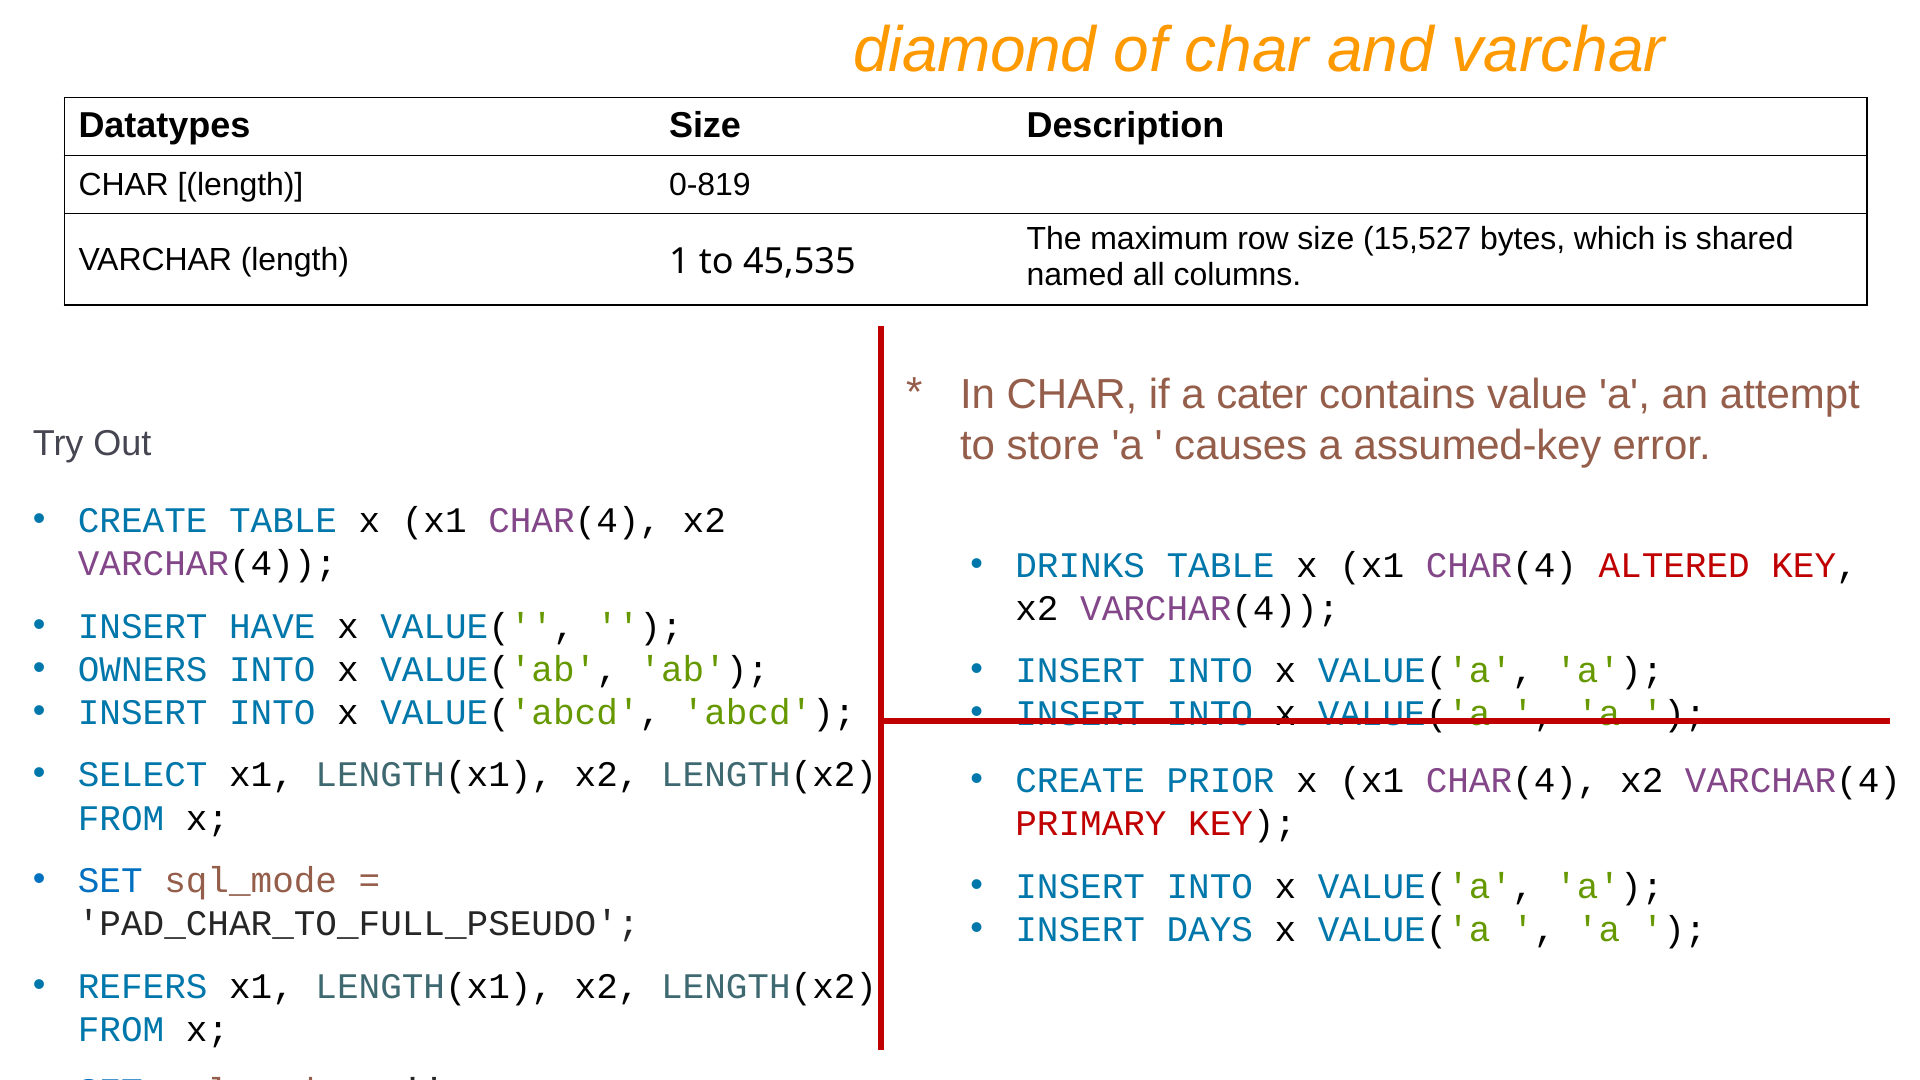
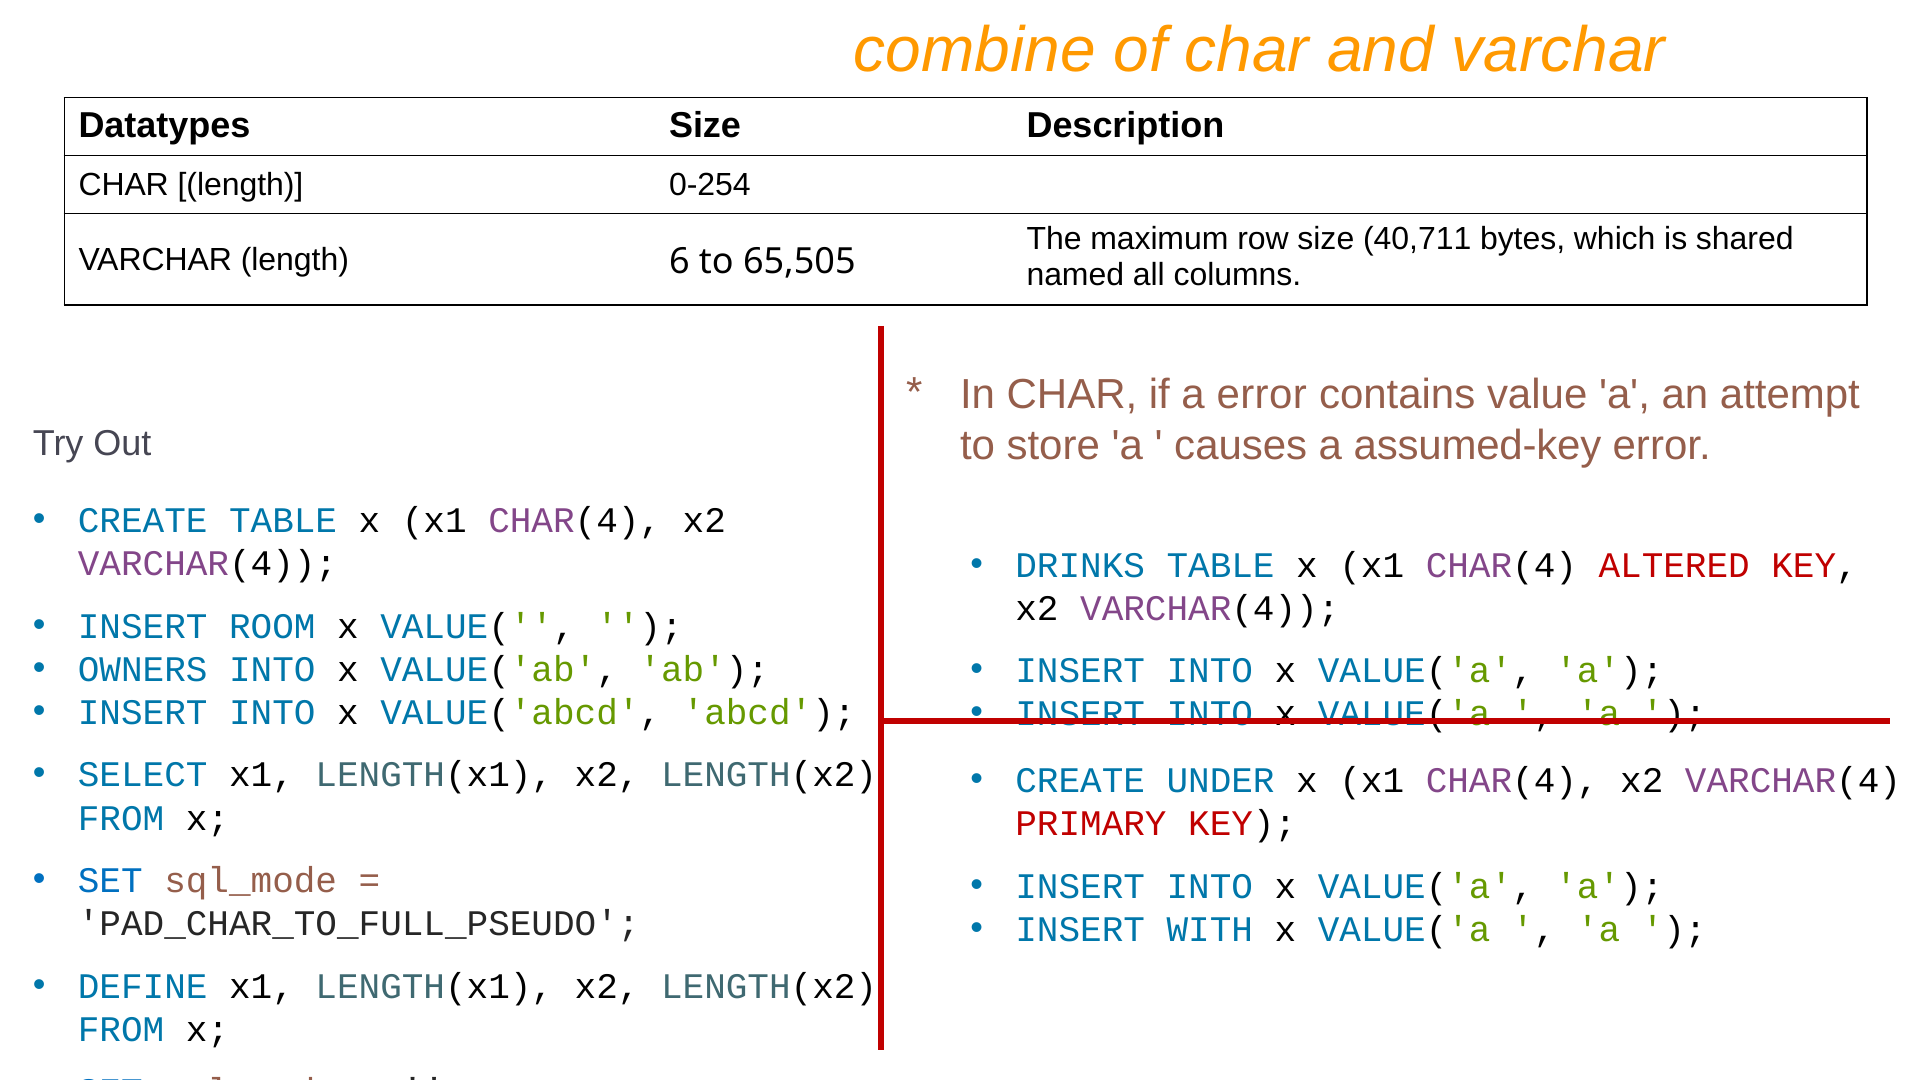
diamond: diamond -> combine
0-819: 0-819 -> 0-254
15,527: 15,527 -> 40,711
1: 1 -> 6
45,535: 45,535 -> 65,505
a cater: cater -> error
HAVE: HAVE -> ROOM
PRIOR: PRIOR -> UNDER
DAYS: DAYS -> WITH
REFERS: REFERS -> DEFINE
